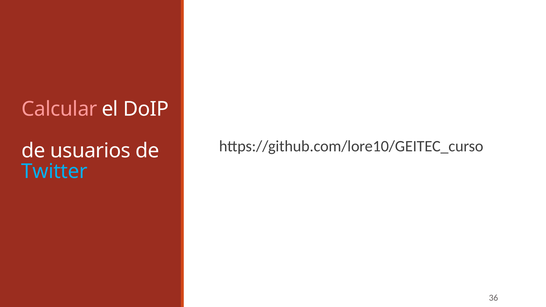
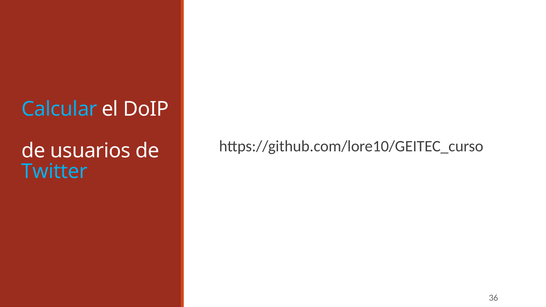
Calcular colour: pink -> light blue
